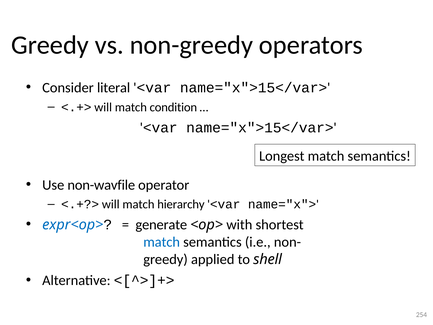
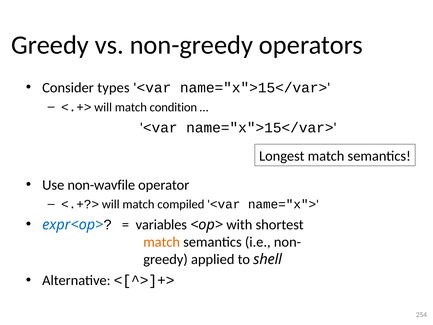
literal: literal -> types
hierarchy: hierarchy -> compiled
generate: generate -> variables
match at (162, 242) colour: blue -> orange
